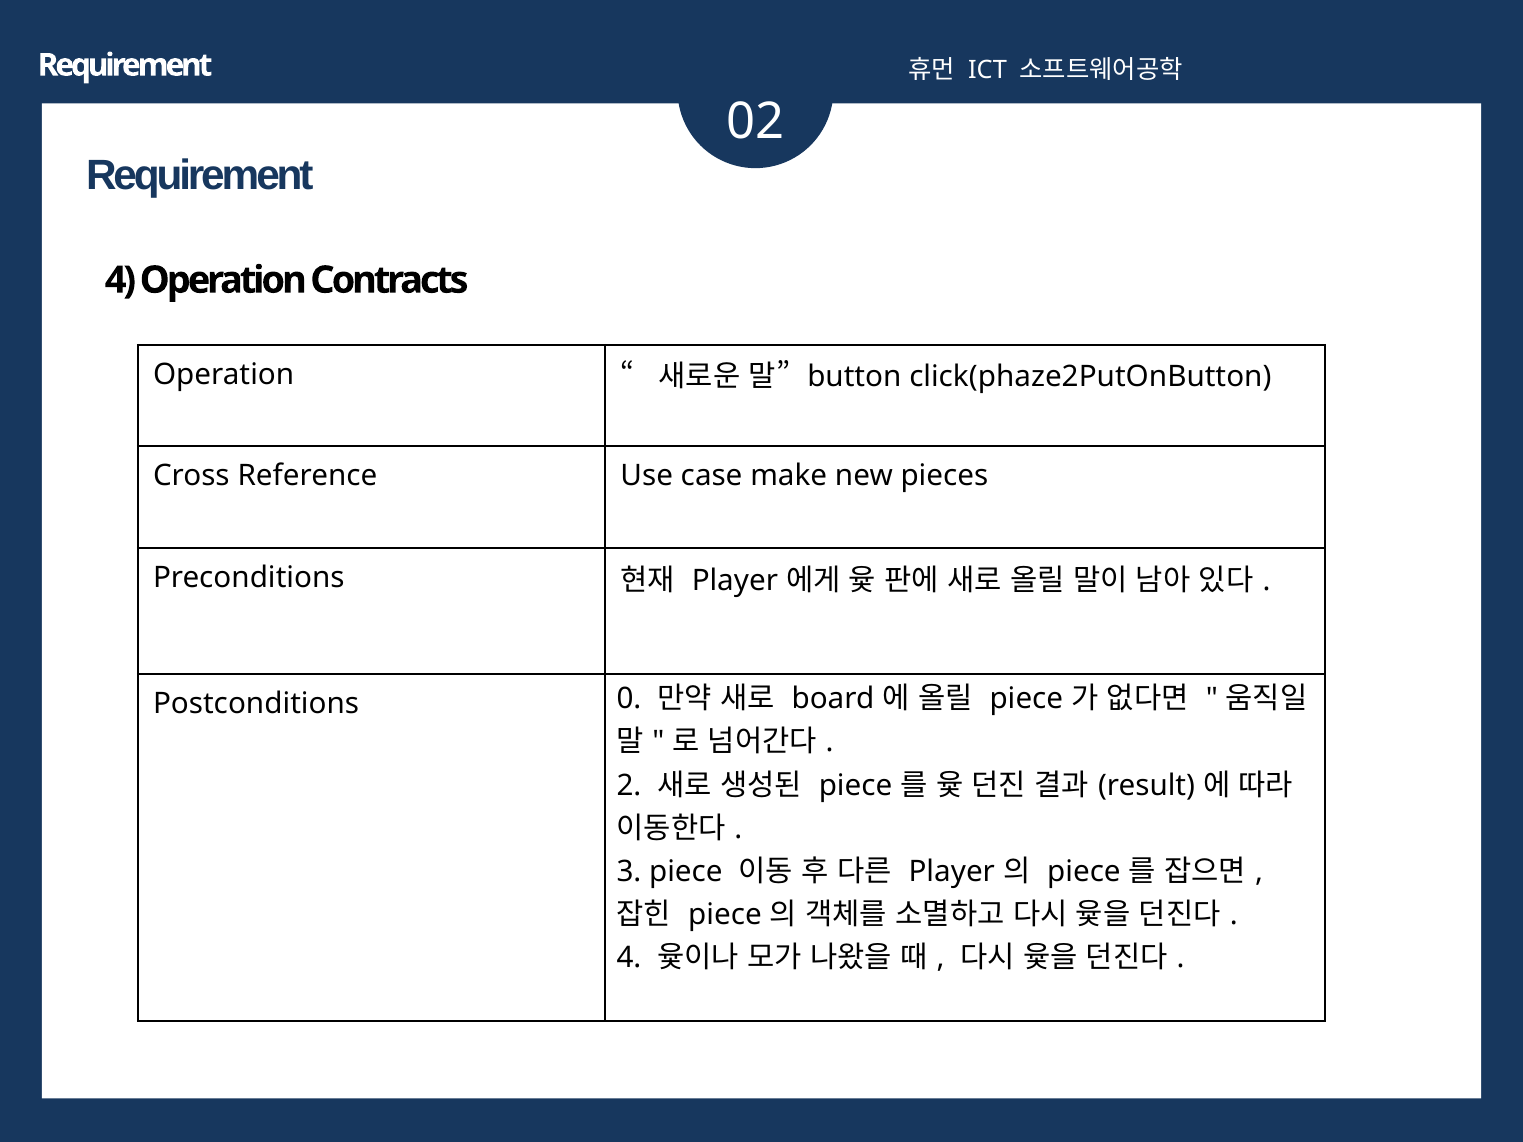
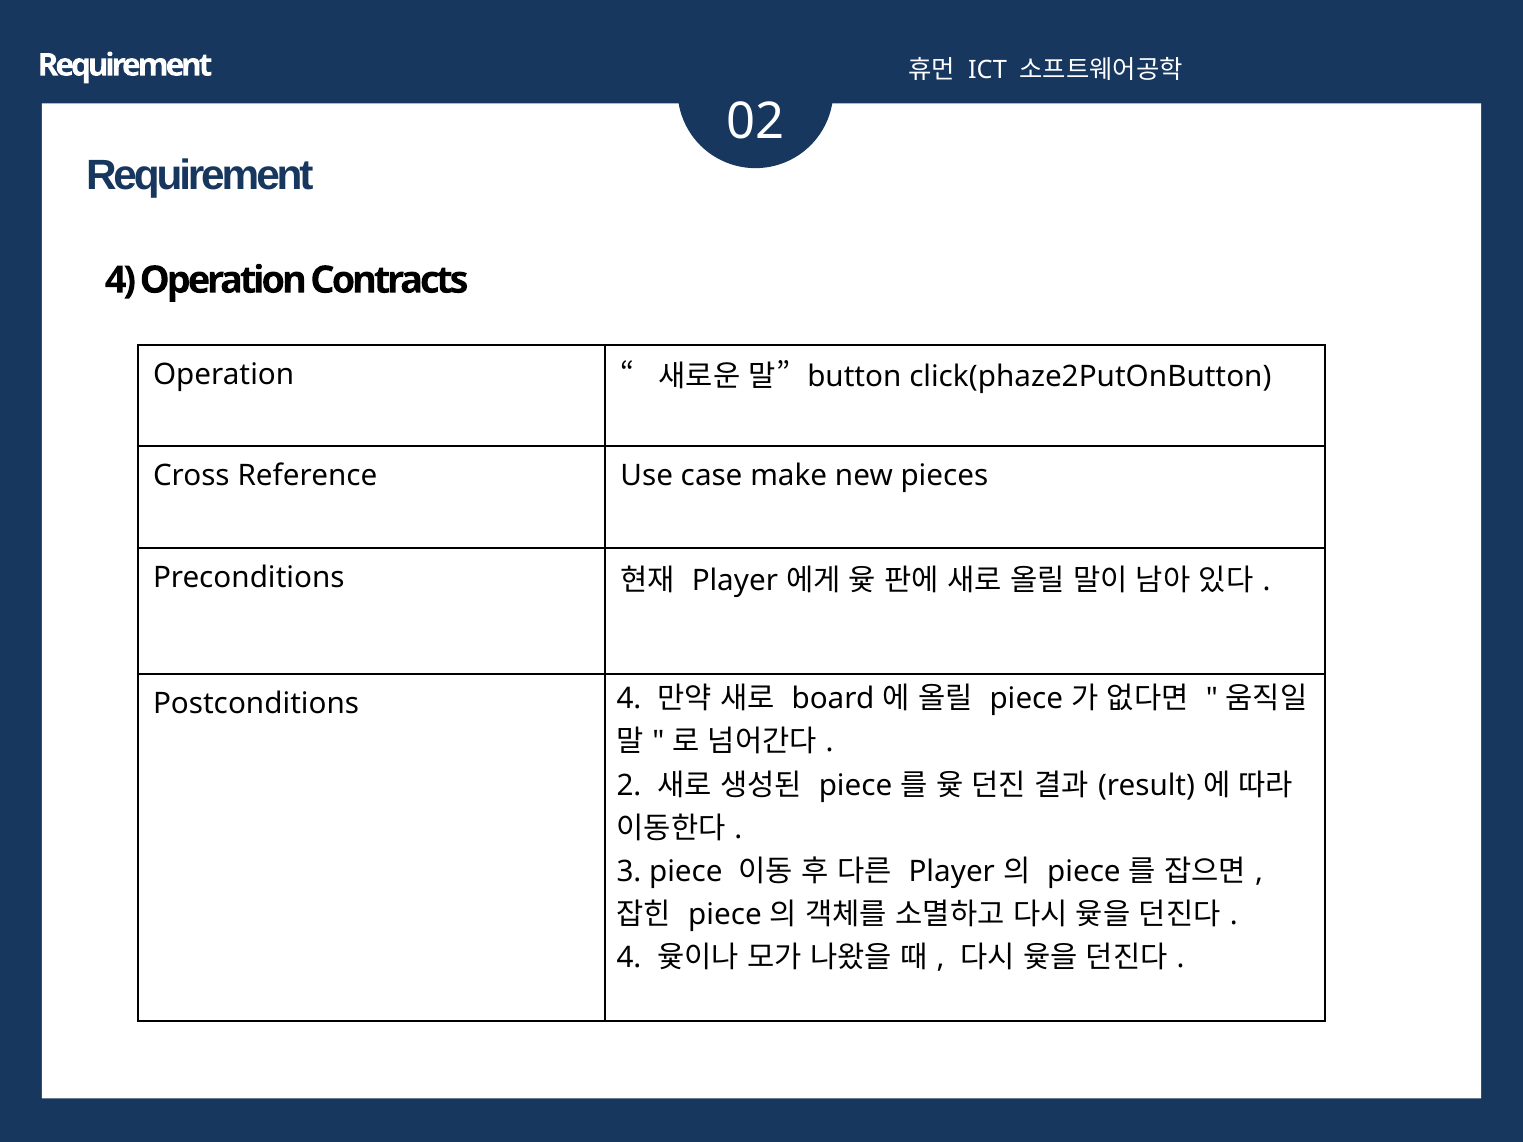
Postconditions 0: 0 -> 4
